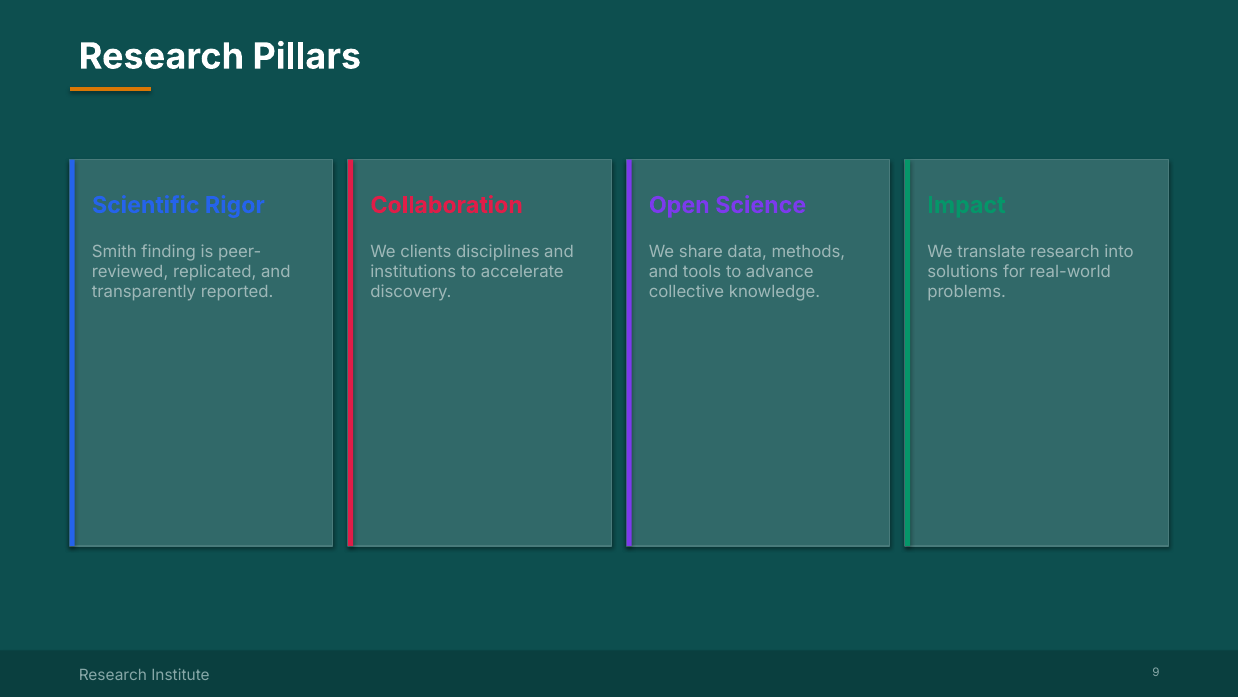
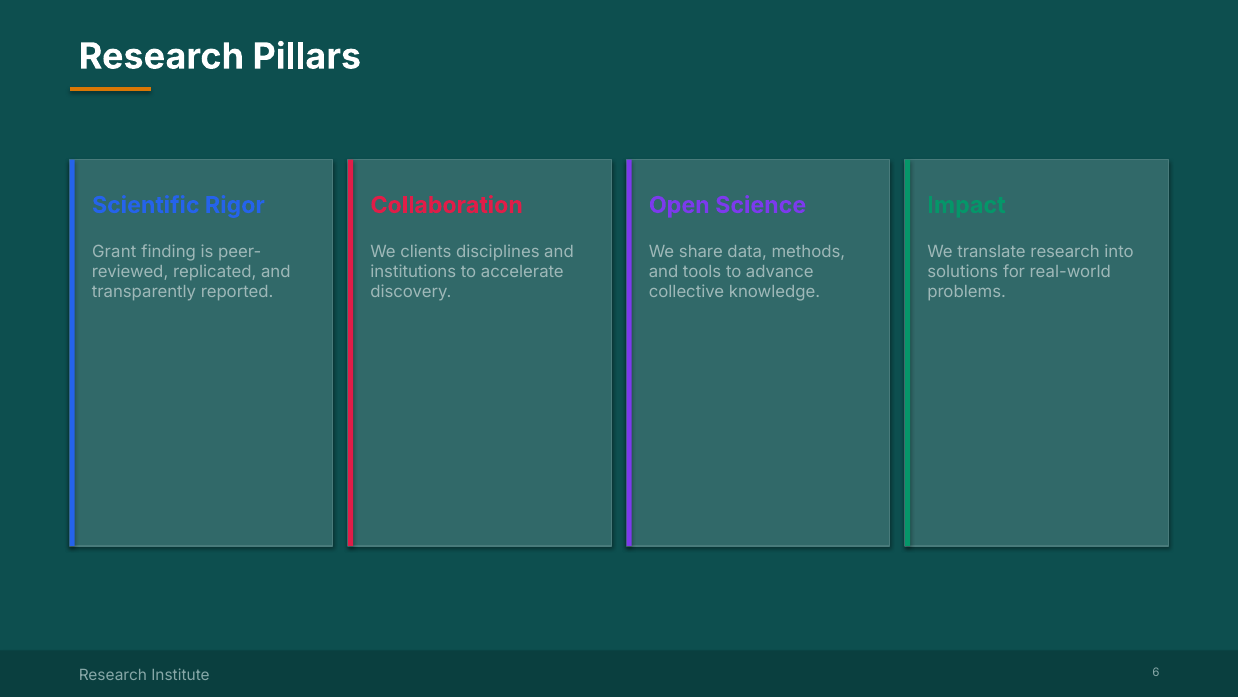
Smith: Smith -> Grant
9: 9 -> 6
